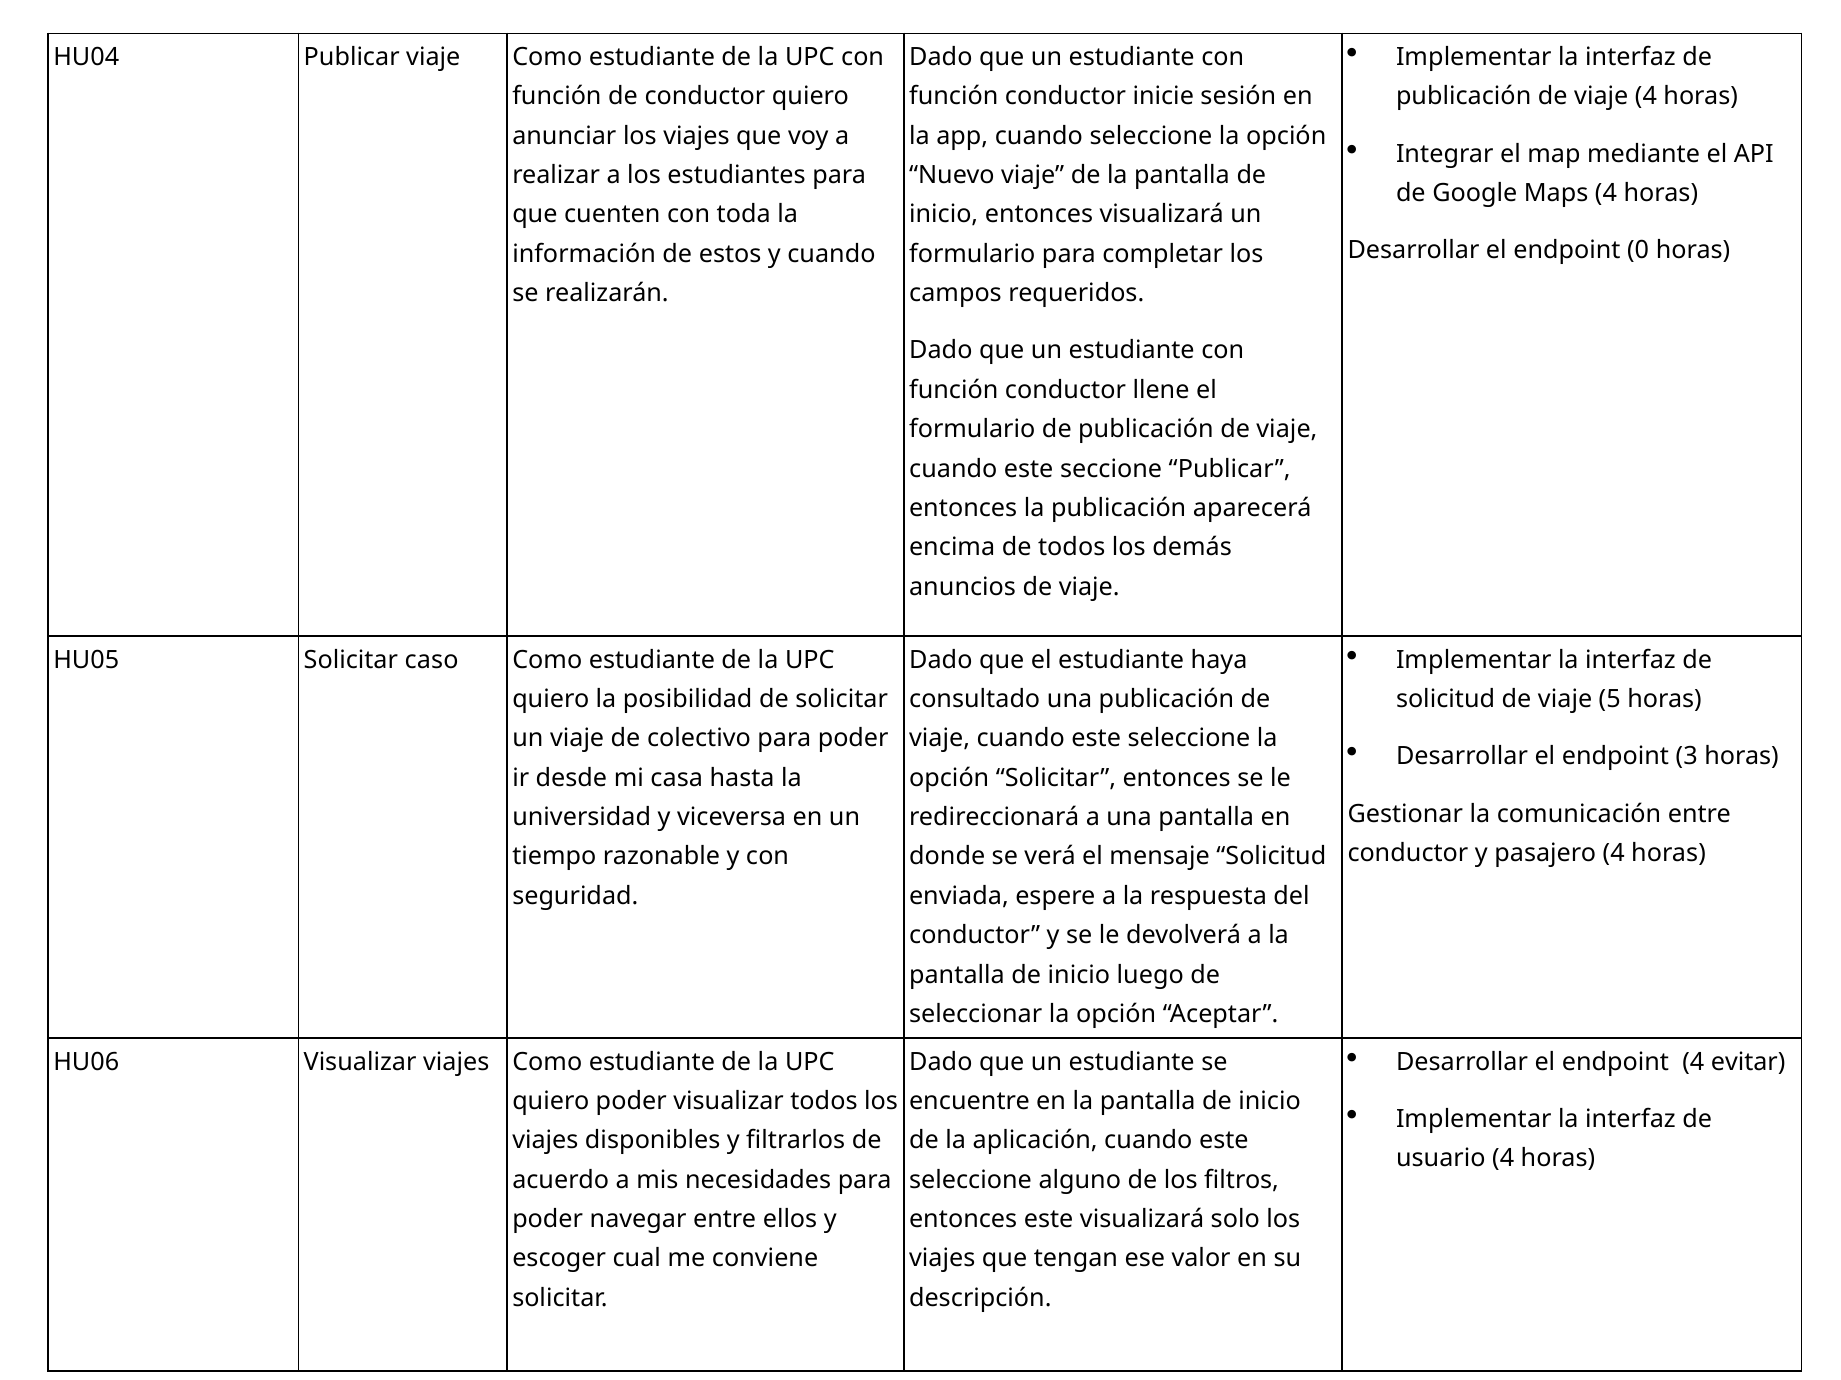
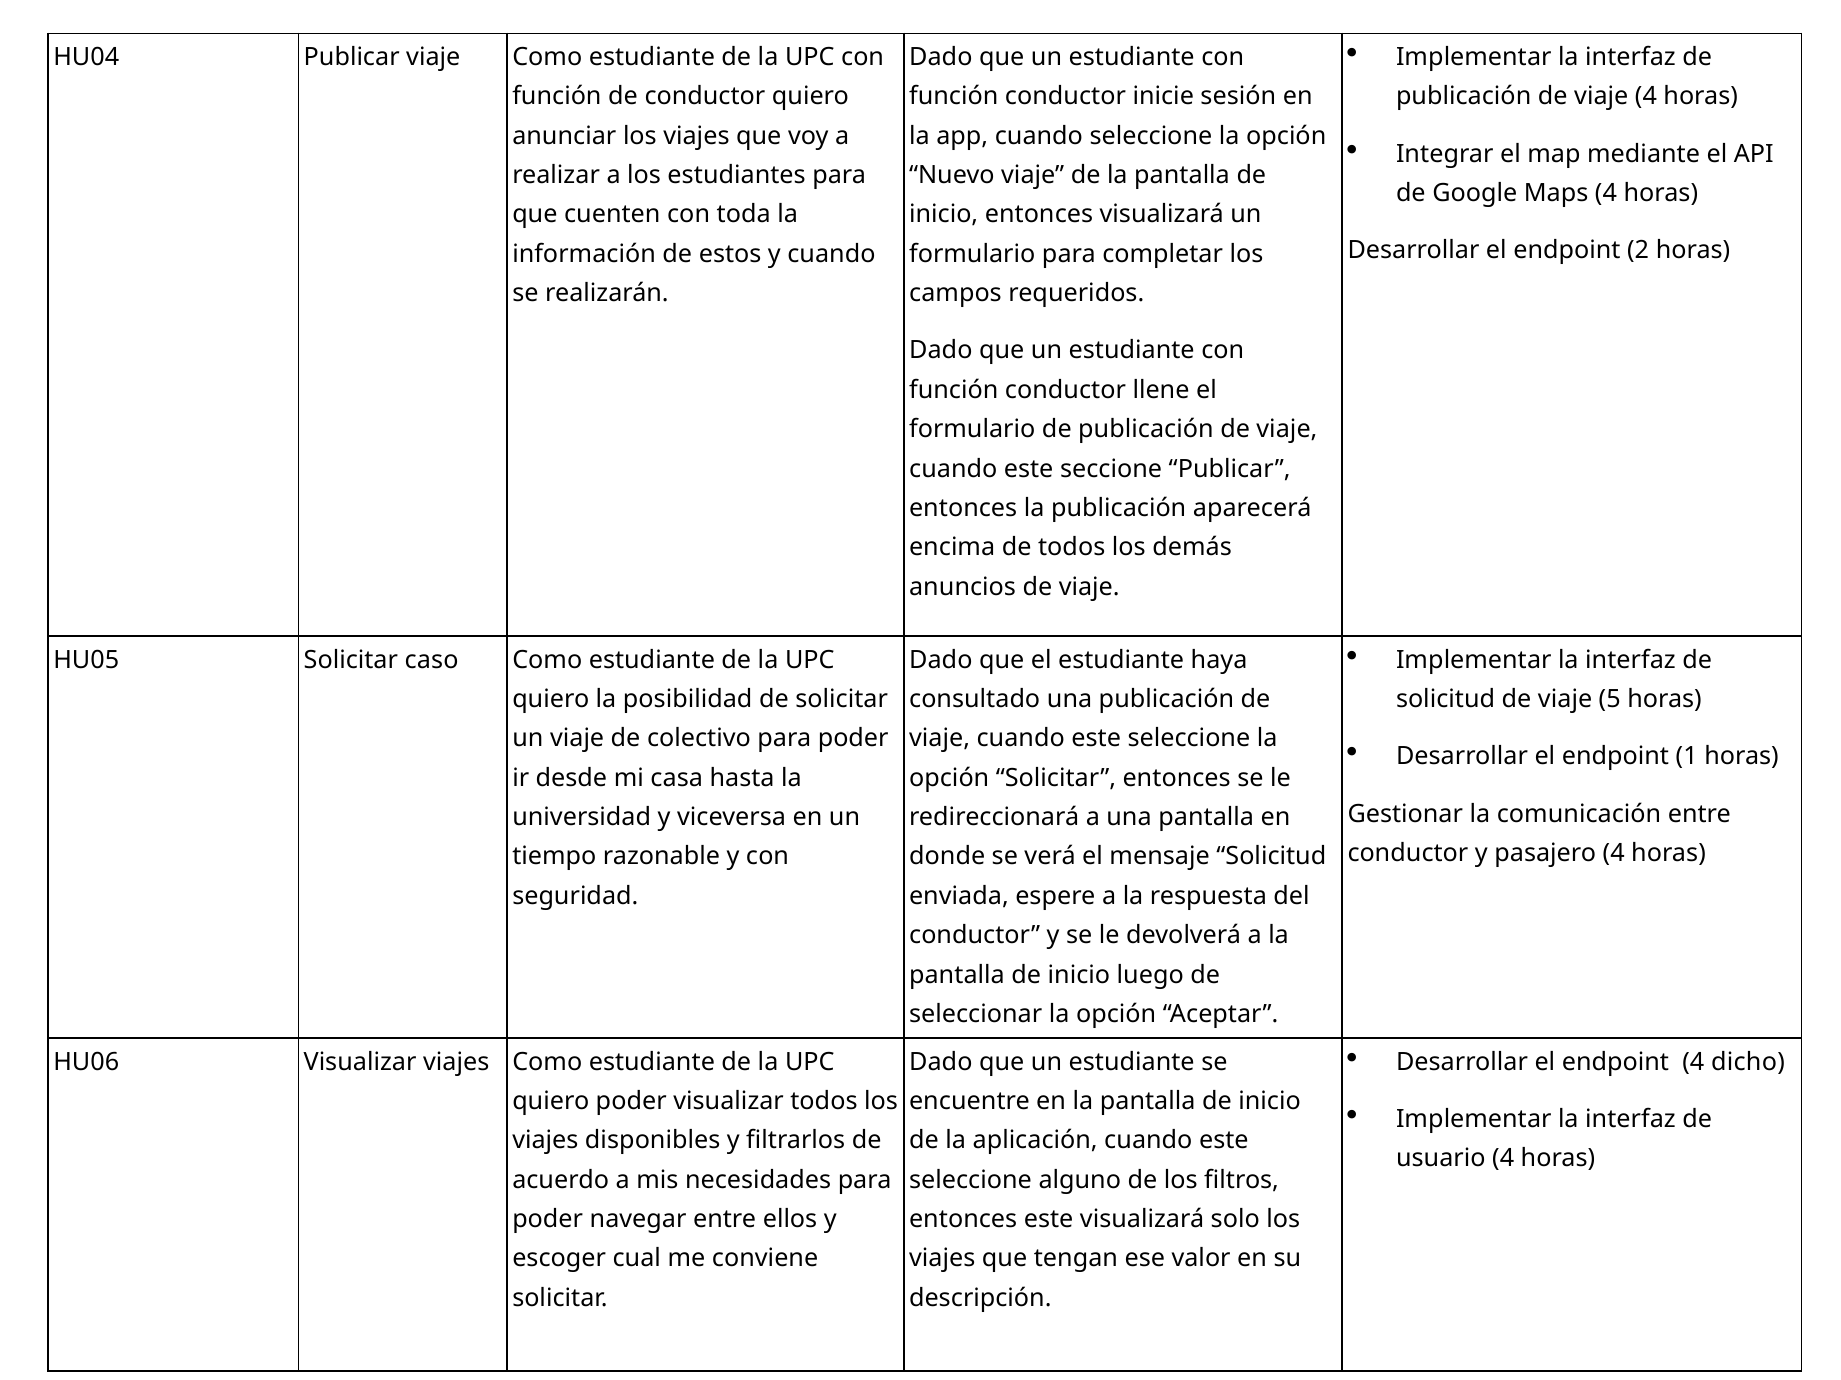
0: 0 -> 2
3: 3 -> 1
evitar: evitar -> dicho
